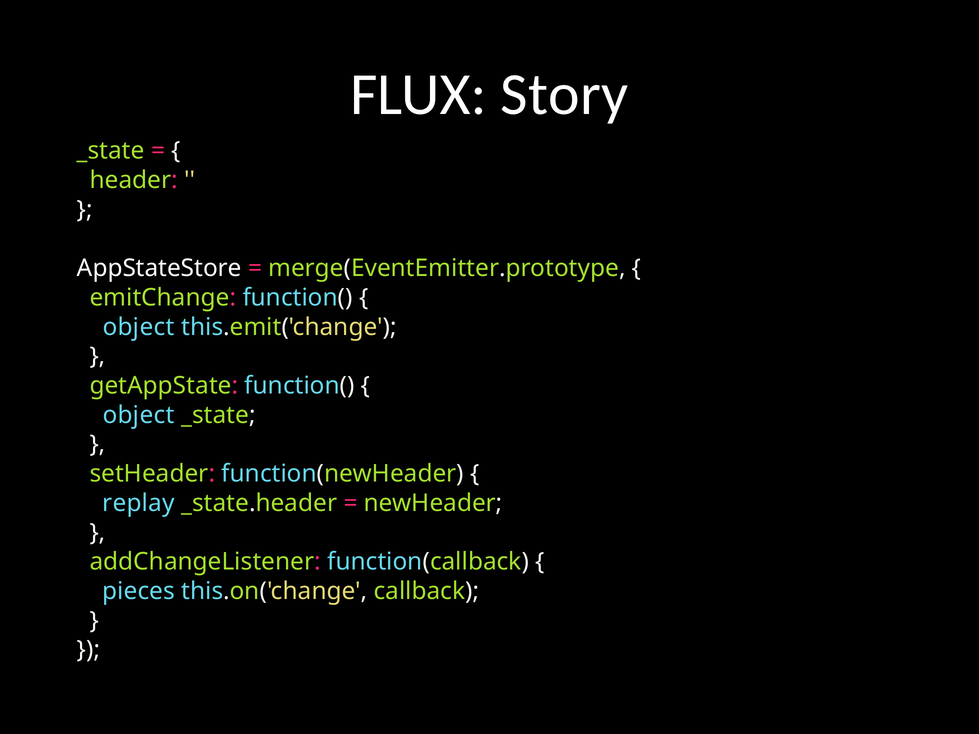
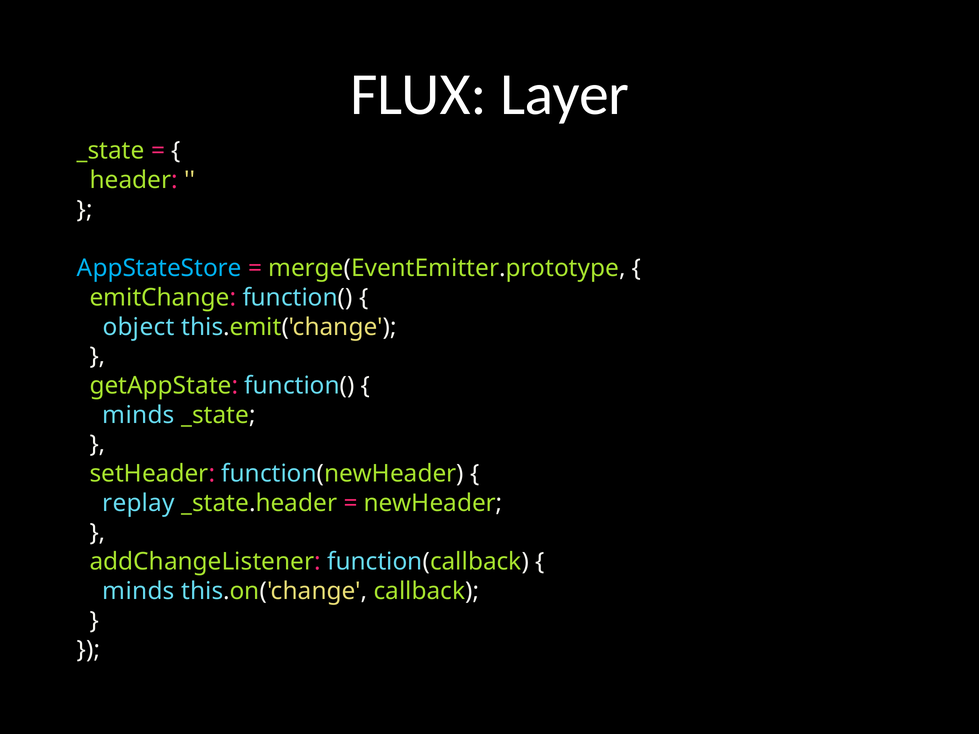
Story: Story -> Layer
AppStateStore colour: white -> light blue
object at (138, 415): object -> minds
pieces at (139, 591): pieces -> minds
